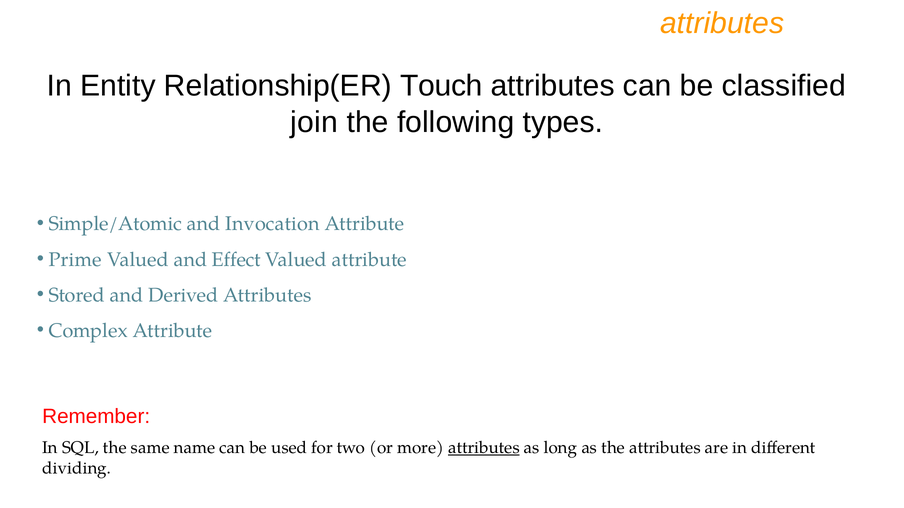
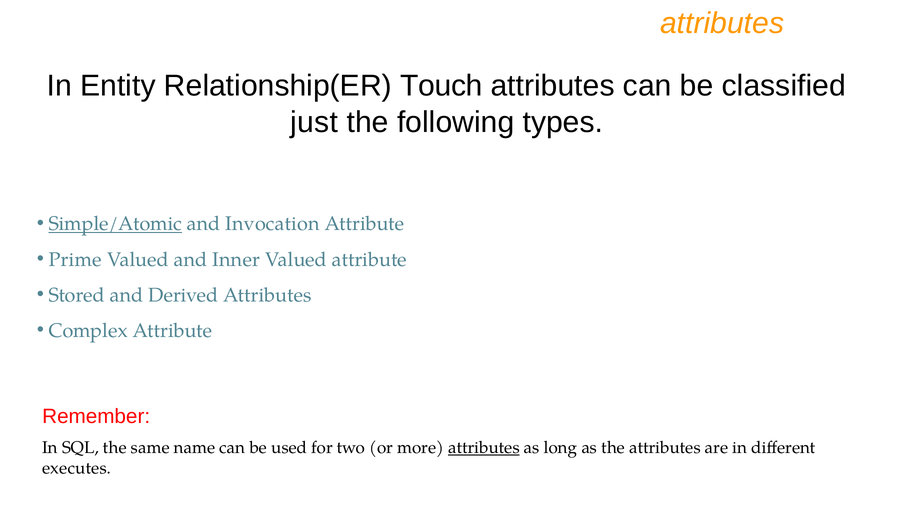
join: join -> just
Simple/Atomic underline: none -> present
Effect: Effect -> Inner
dividing: dividing -> executes
